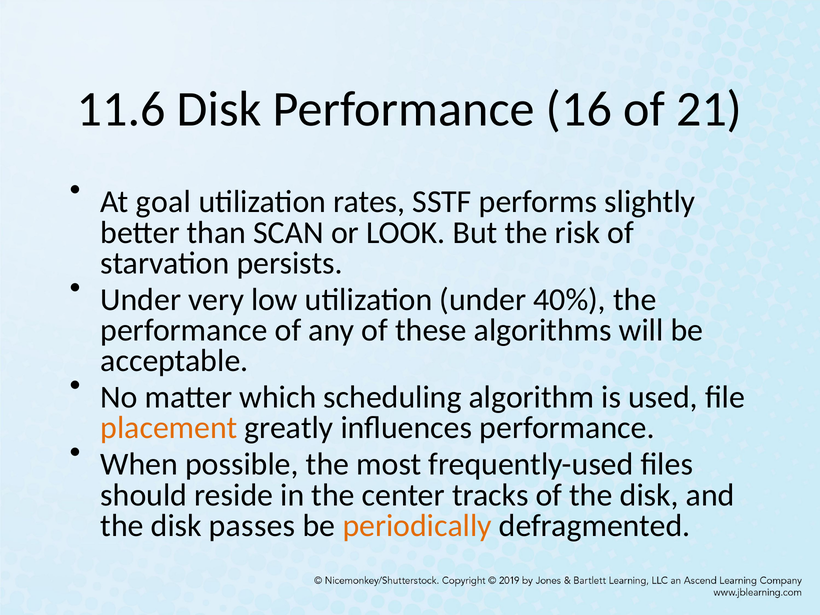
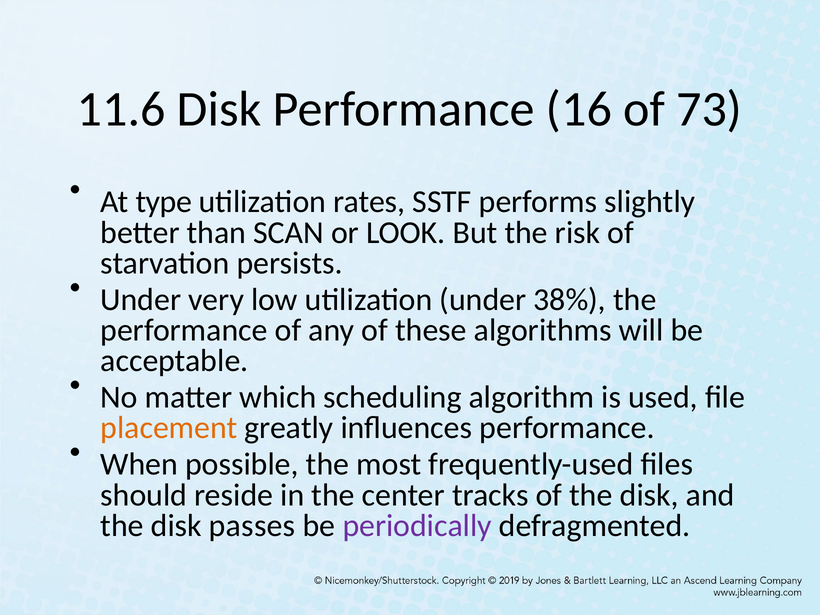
21: 21 -> 73
goal: goal -> type
40%: 40% -> 38%
periodically colour: orange -> purple
